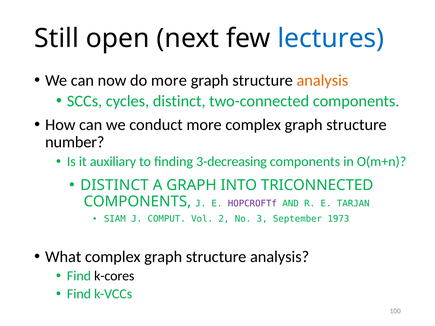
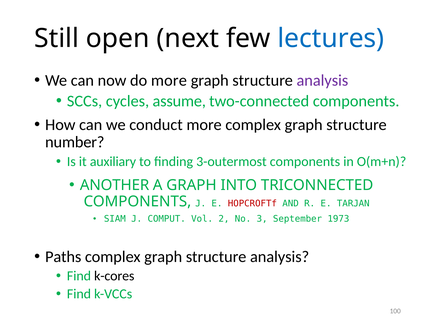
analysis at (322, 80) colour: orange -> purple
cycles distinct: distinct -> assume
3-decreasing: 3-decreasing -> 3-outermost
DISTINCT at (114, 185): DISTINCT -> ANOTHER
HOPCROFTf colour: purple -> red
What: What -> Paths
